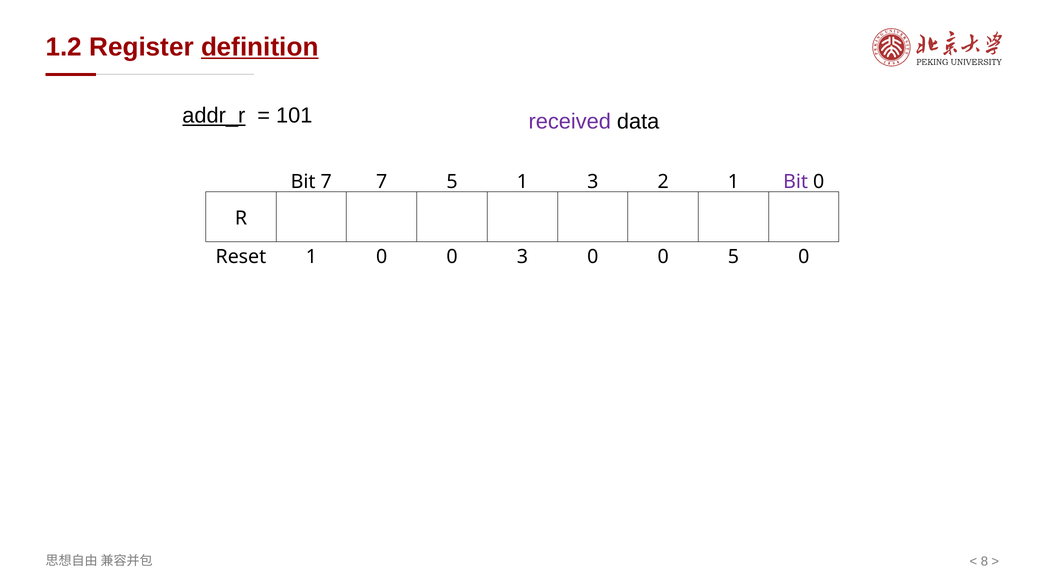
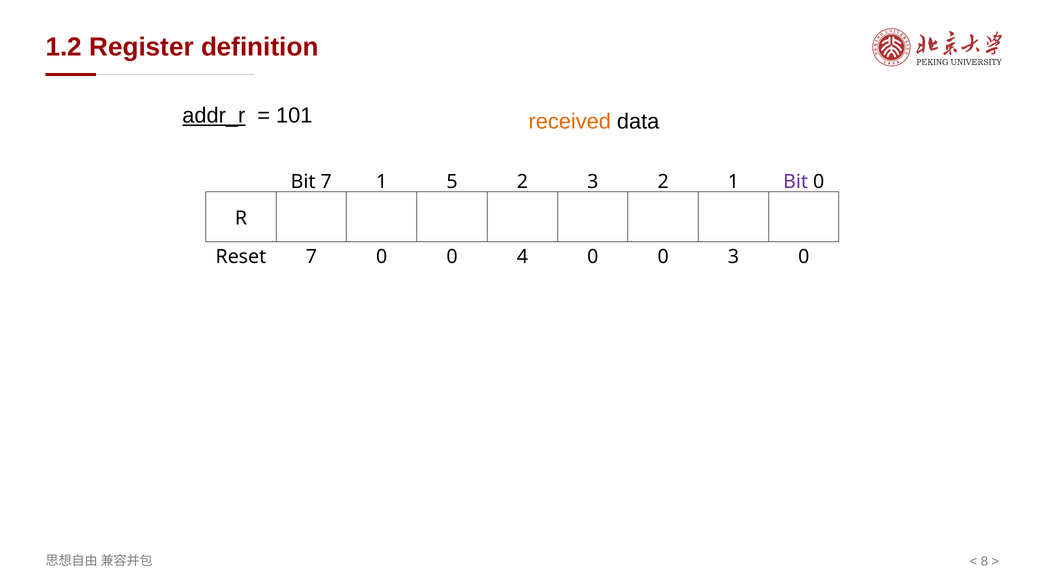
definition underline: present -> none
received colour: purple -> orange
7 7: 7 -> 1
5 1: 1 -> 2
Reset 1: 1 -> 7
0 3: 3 -> 4
0 5: 5 -> 3
